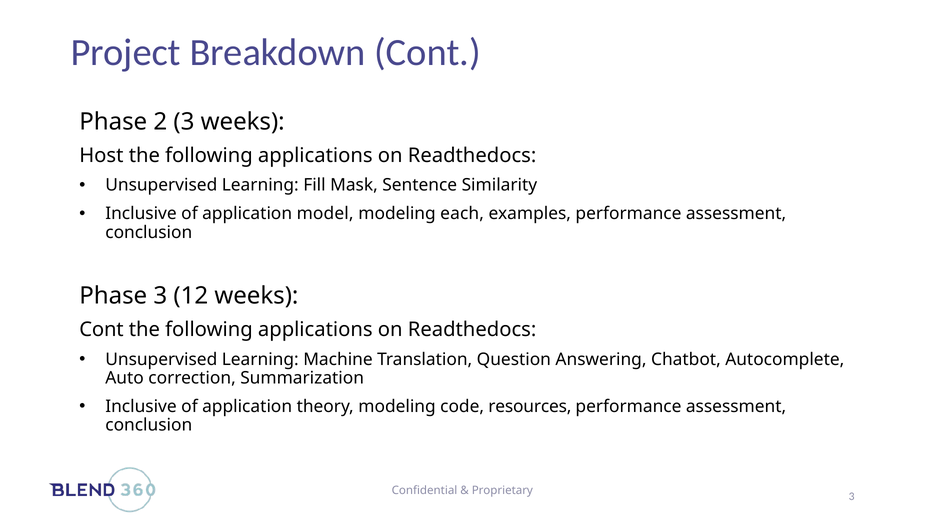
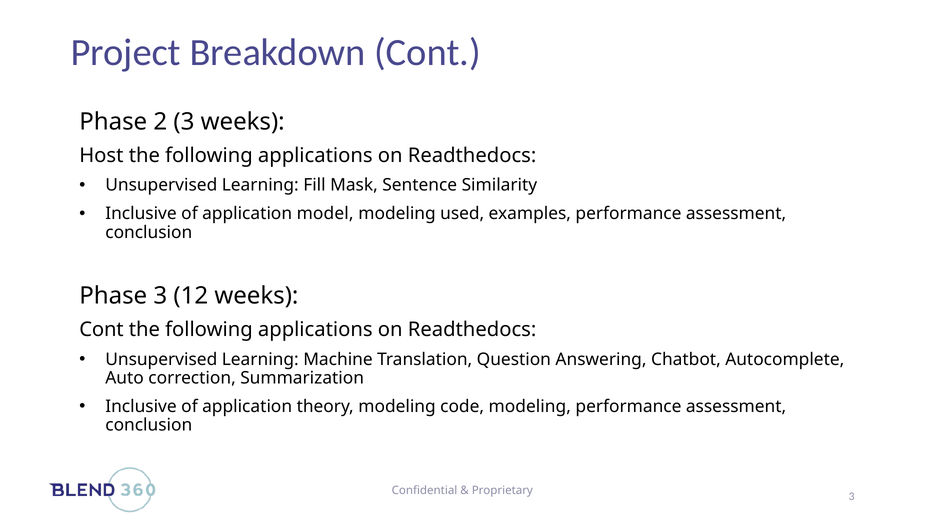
each: each -> used
code resources: resources -> modeling
